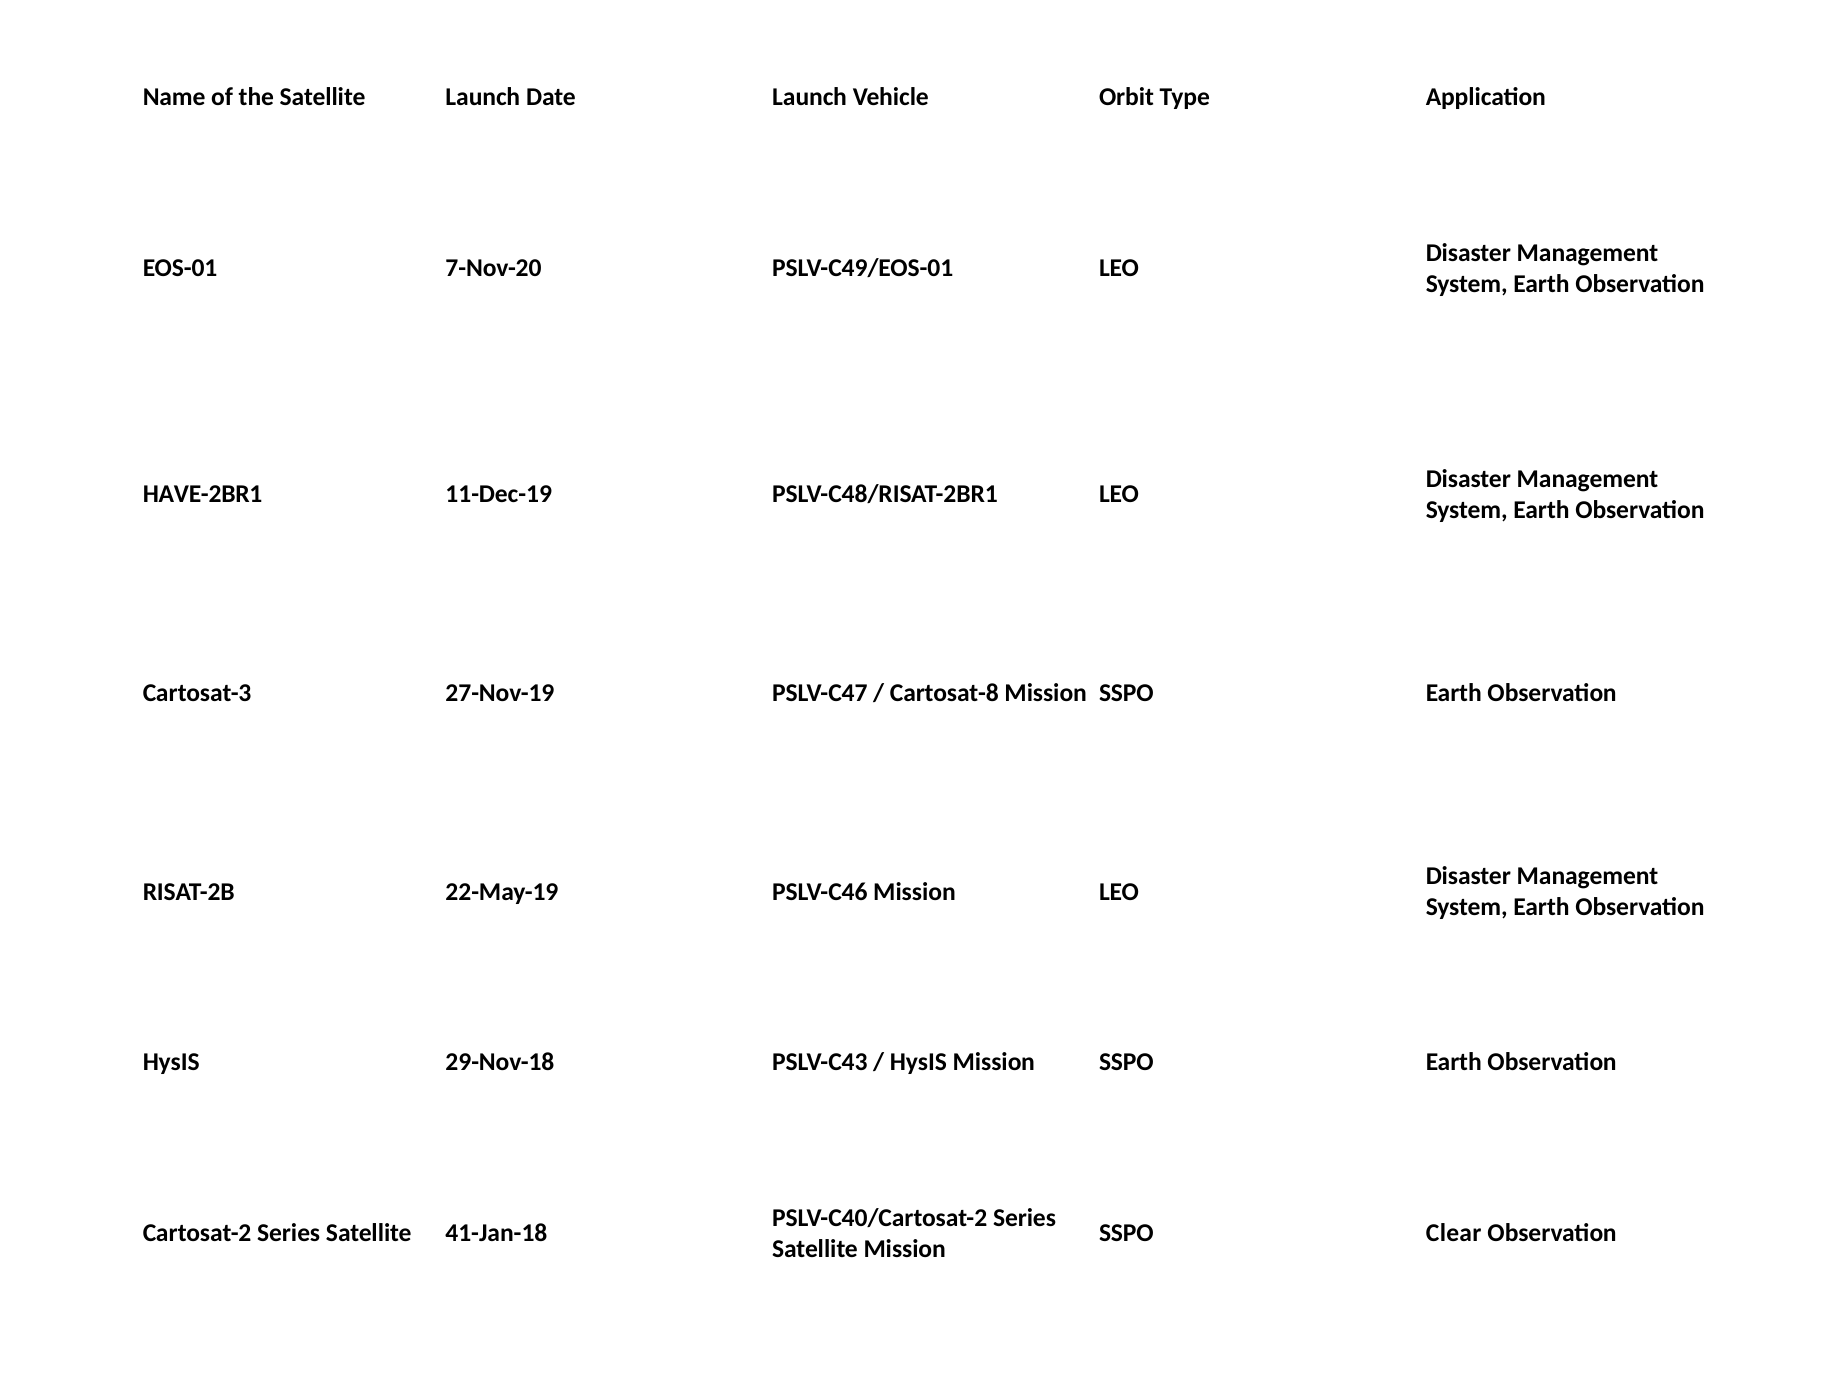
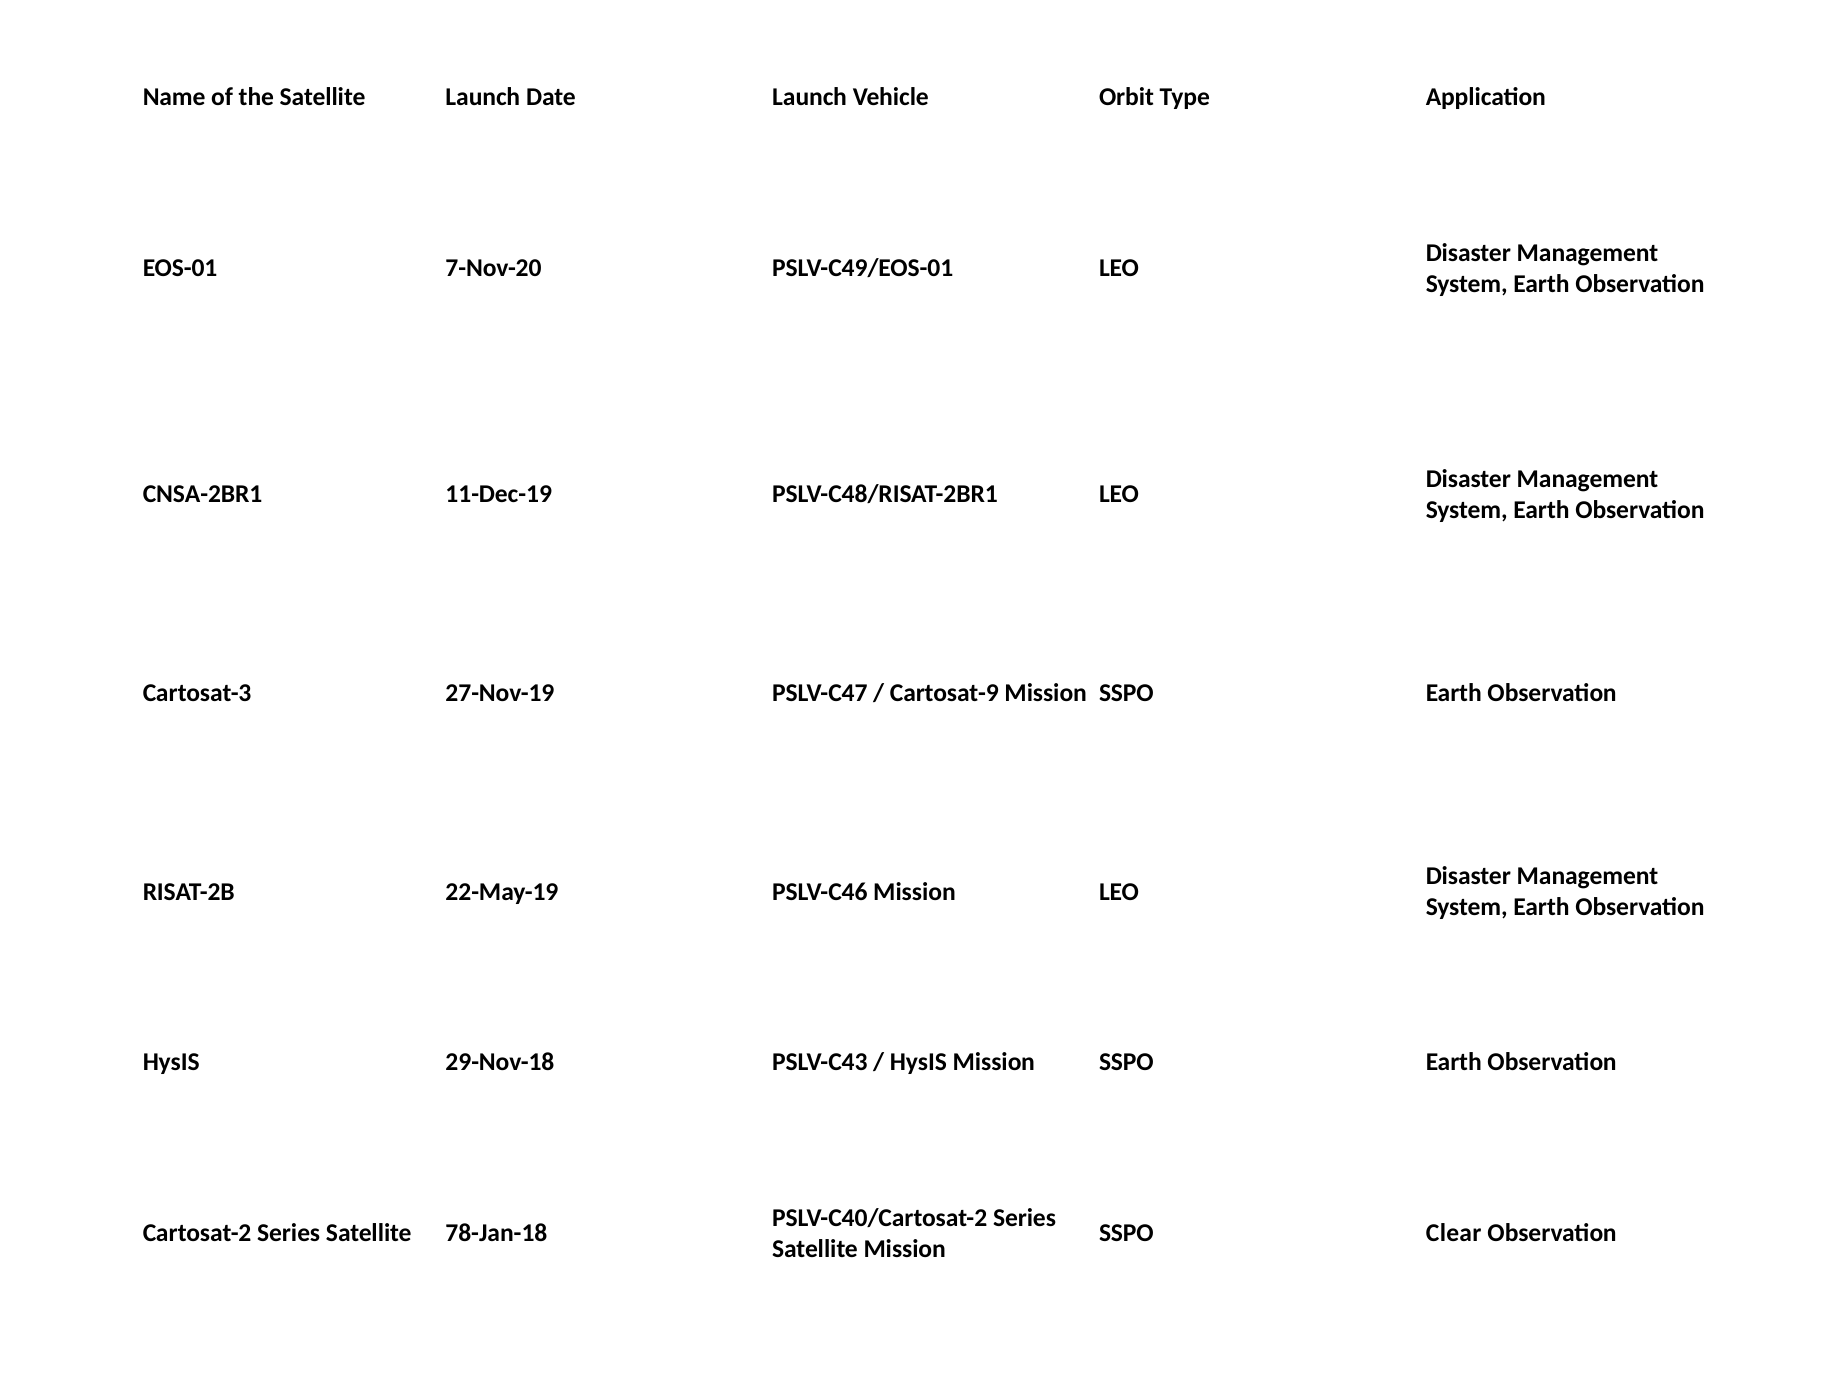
HAVE-2BR1: HAVE-2BR1 -> CNSA-2BR1
Cartosat-8: Cartosat-8 -> Cartosat-9
41-Jan-18: 41-Jan-18 -> 78-Jan-18
